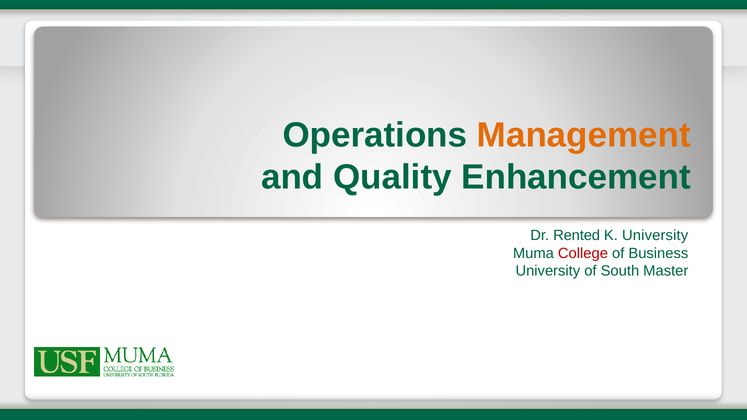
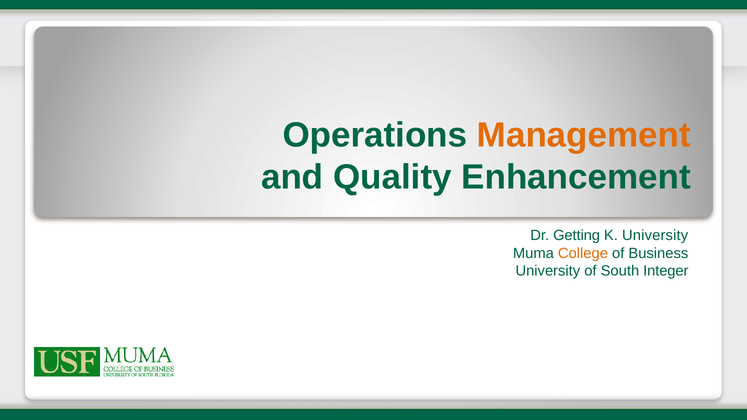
Rented: Rented -> Getting
College colour: red -> orange
Master: Master -> Integer
